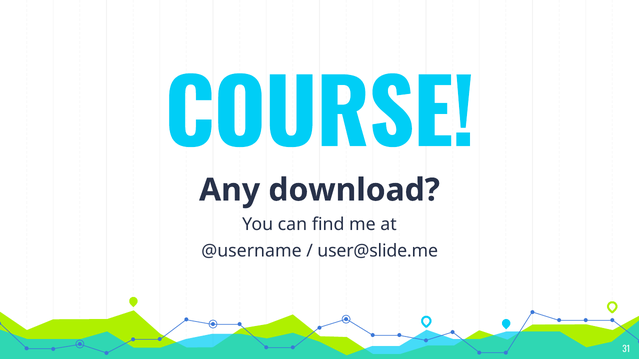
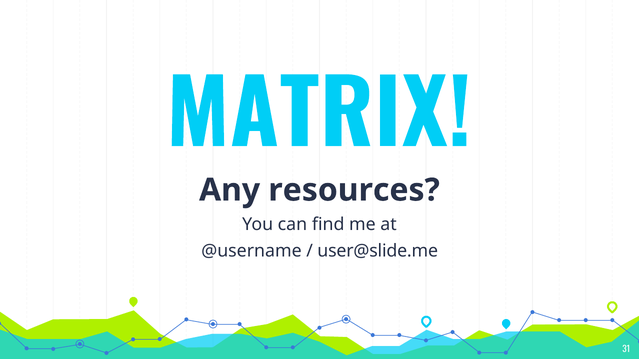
COURSE: COURSE -> MATRIX
download: download -> resources
